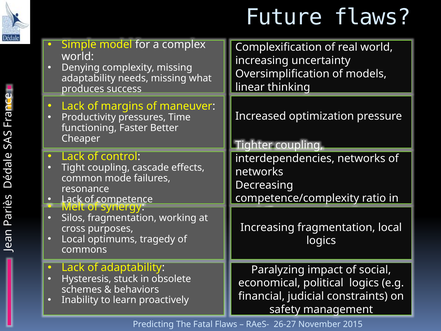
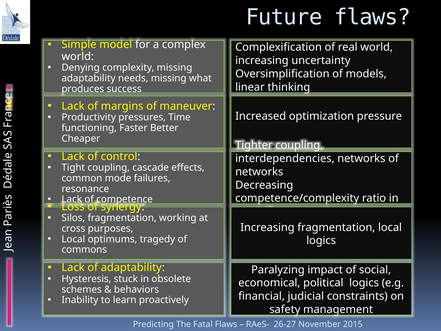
Melt: Melt -> Loss
